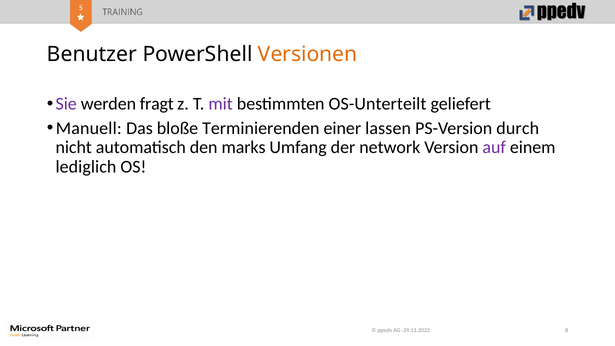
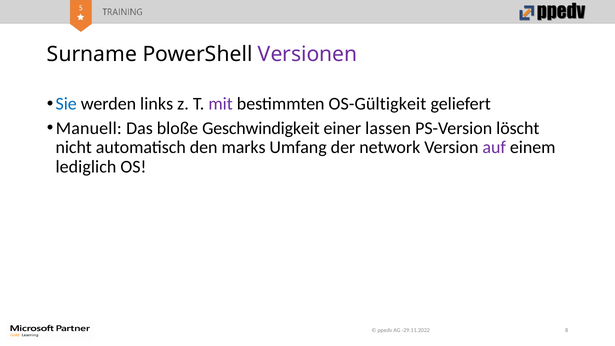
Benutzer: Benutzer -> Surname
Versionen colour: orange -> purple
Sie colour: purple -> blue
fragt: fragt -> links
OS-Unterteilt: OS-Unterteilt -> OS-Gültigkeit
Terminierenden: Terminierenden -> Geschwindigkeit
durch: durch -> löscht
